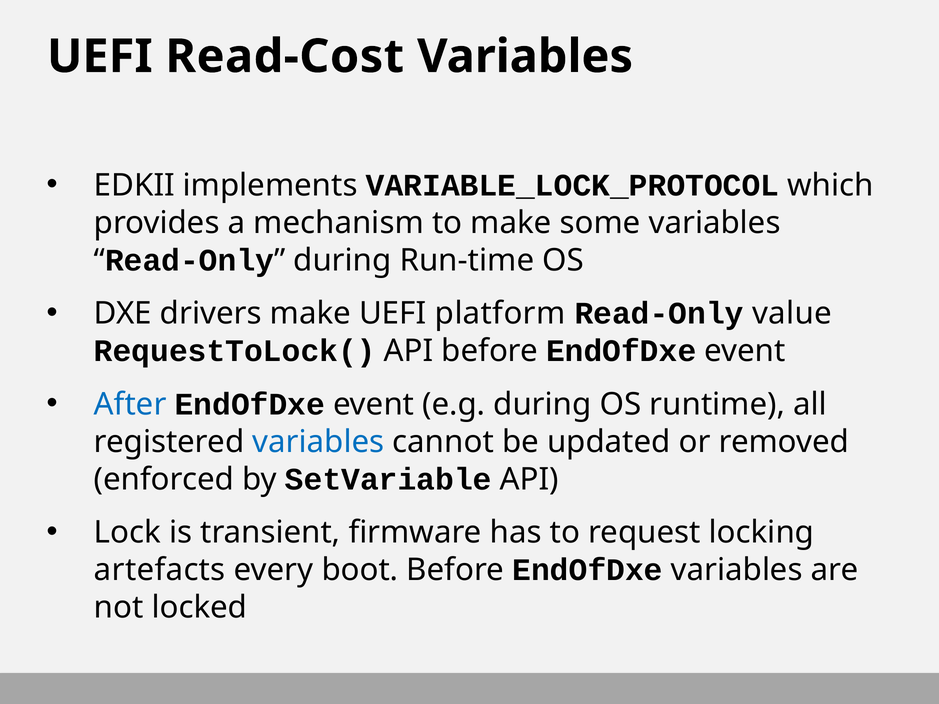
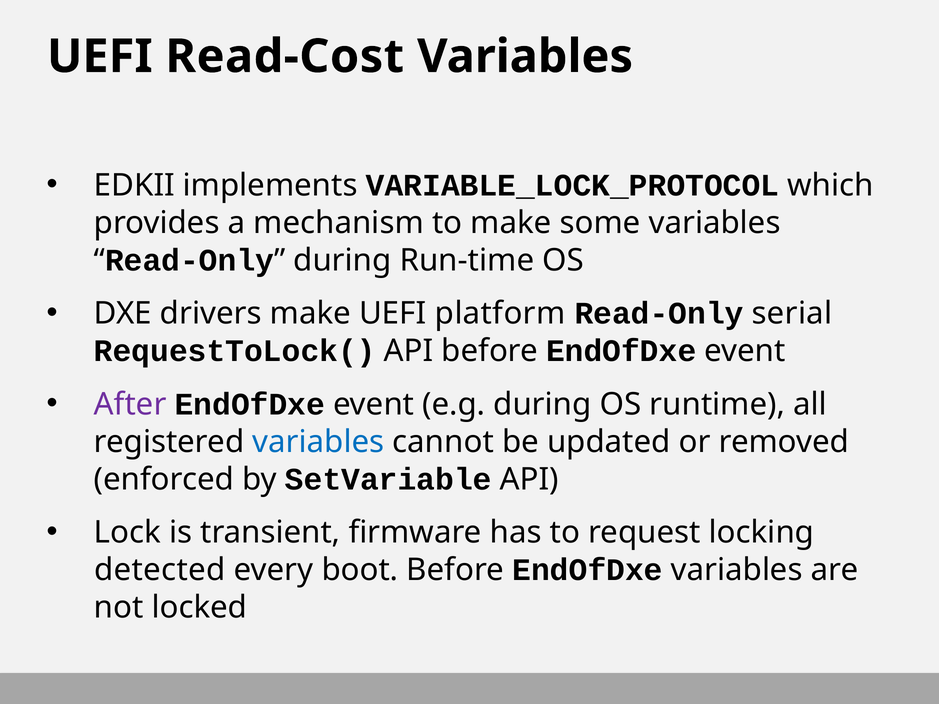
value: value -> serial
After colour: blue -> purple
artefacts: artefacts -> detected
